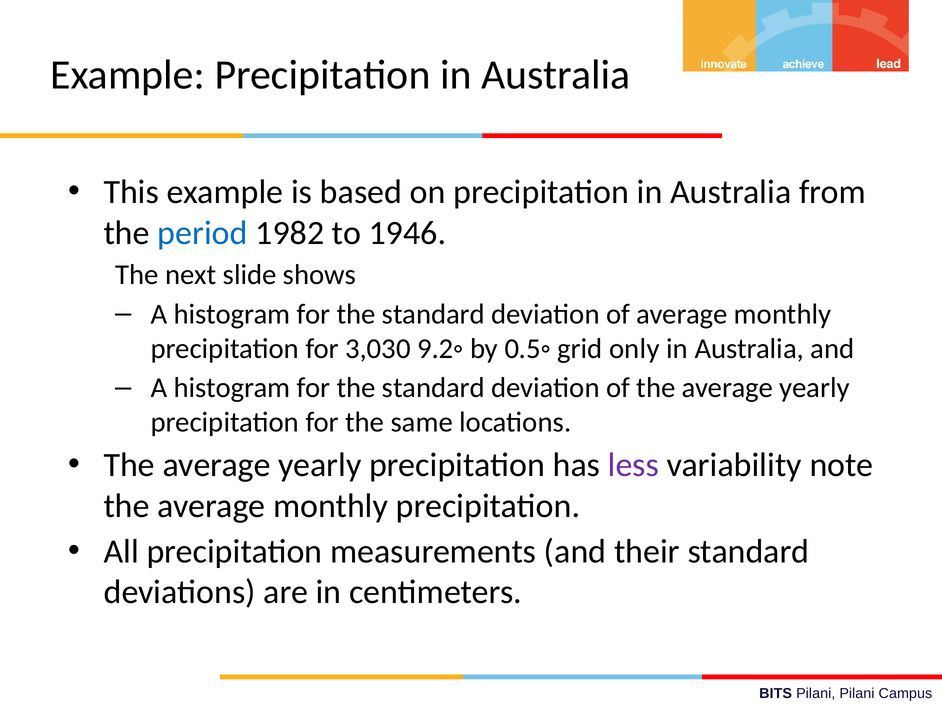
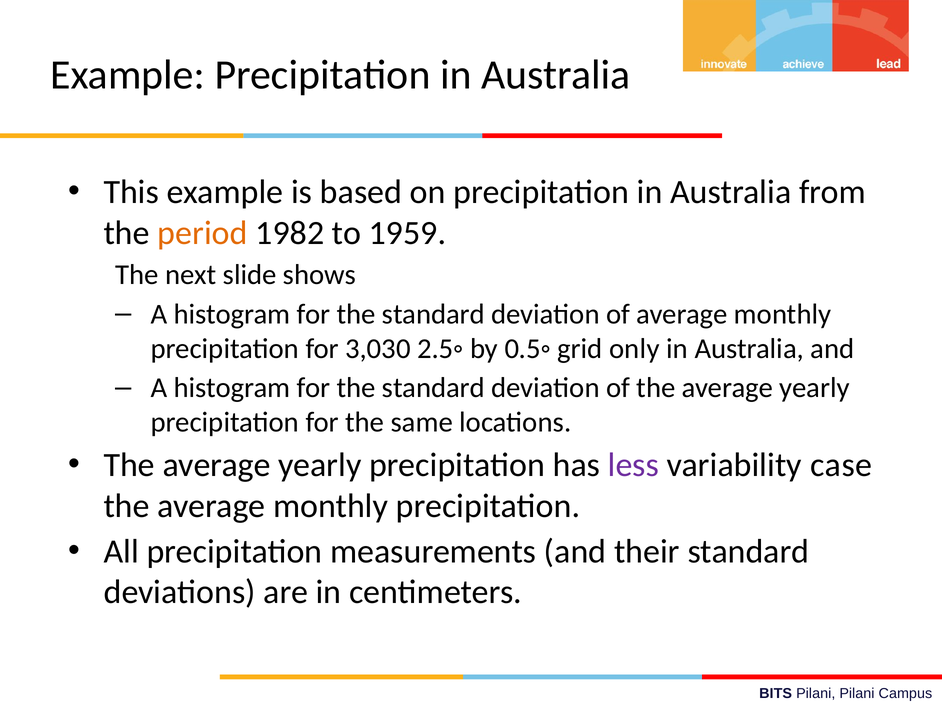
period colour: blue -> orange
1946: 1946 -> 1959
9.2◦: 9.2◦ -> 2.5◦
note: note -> case
